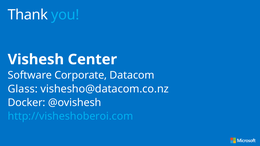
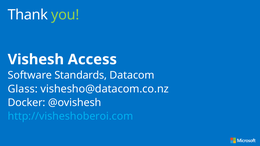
you colour: light blue -> light green
Center: Center -> Access
Corporate: Corporate -> Standards
